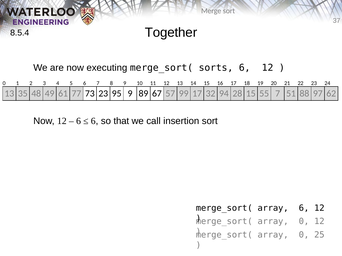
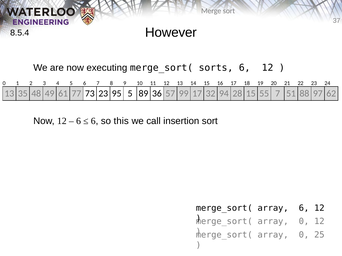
Together: Together -> However
95 9: 9 -> 5
67: 67 -> 36
that: that -> this
